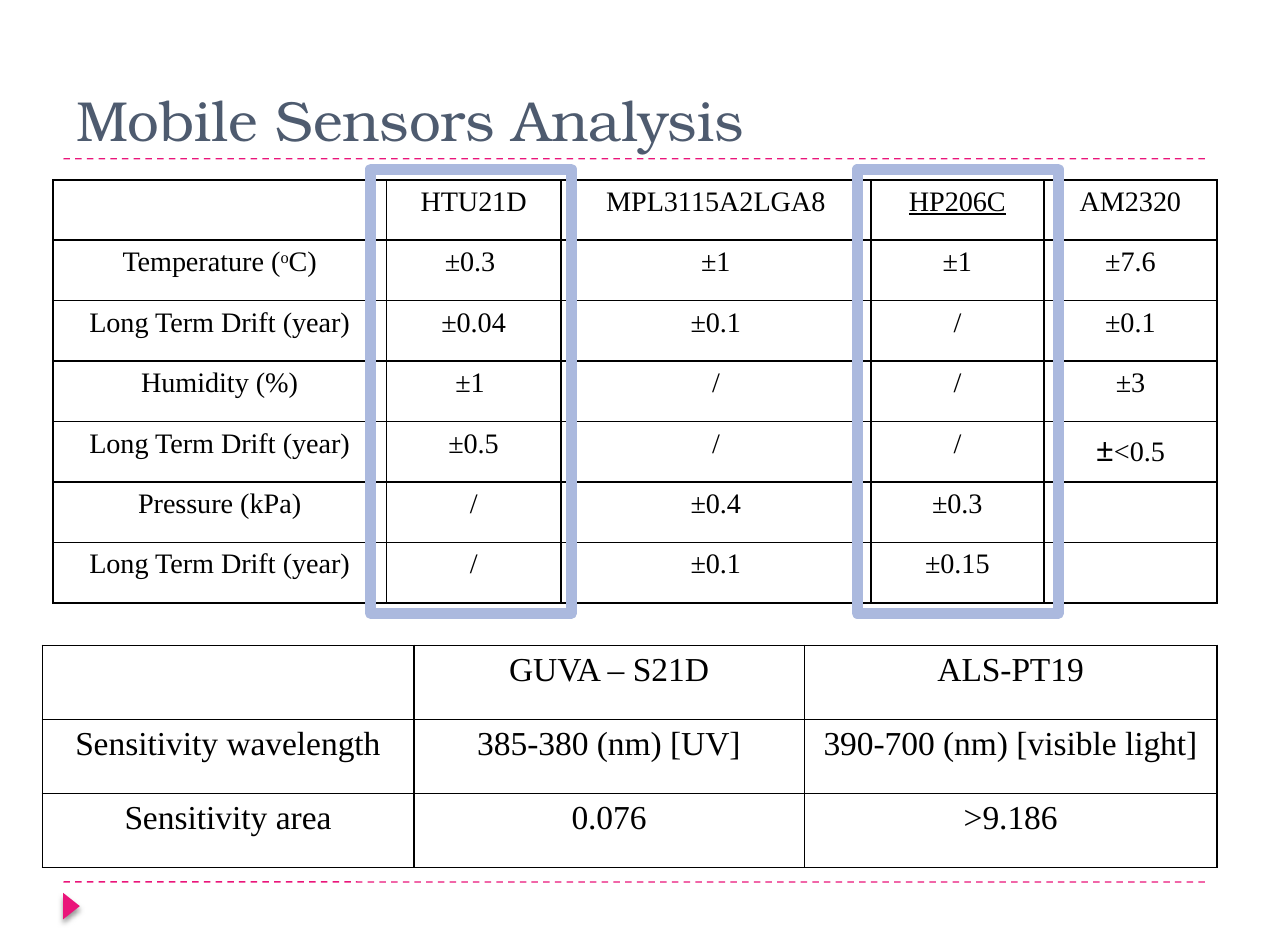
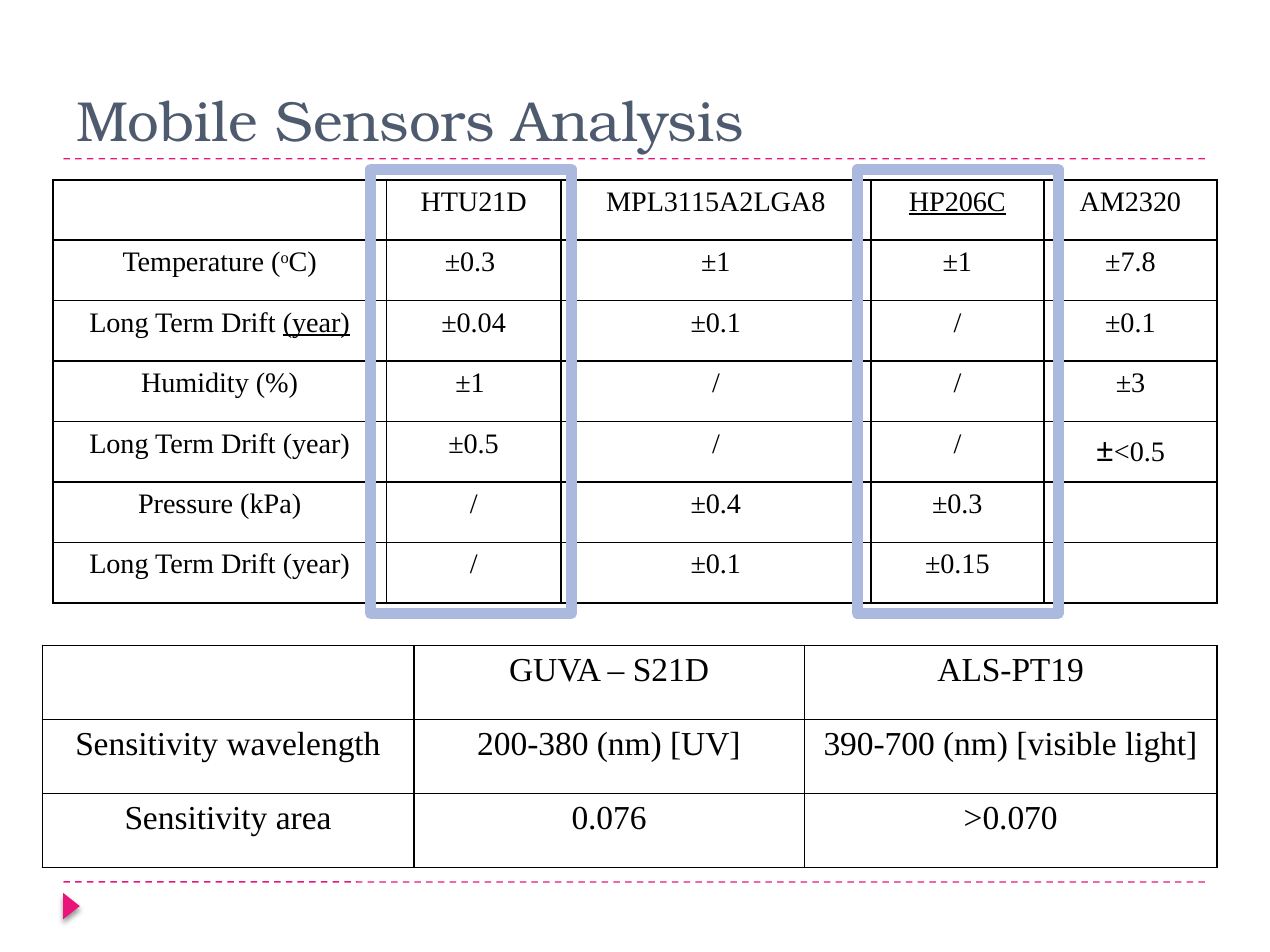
±7.6: ±7.6 -> ±7.8
year at (316, 323) underline: none -> present
385-380: 385-380 -> 200-380
>9.186: >9.186 -> >0.070
